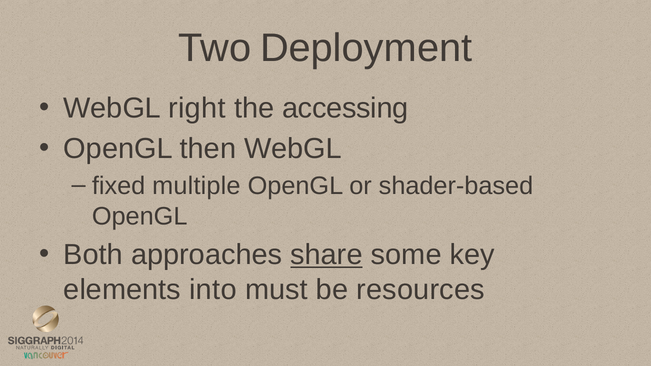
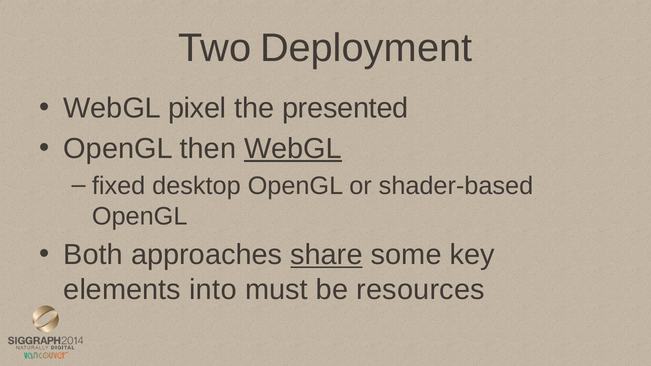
right: right -> pixel
accessing: accessing -> presented
WebGL at (293, 149) underline: none -> present
multiple: multiple -> desktop
